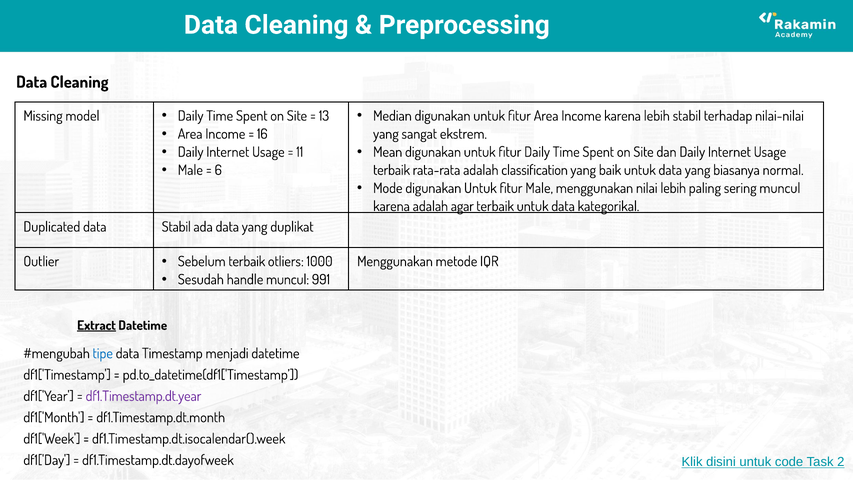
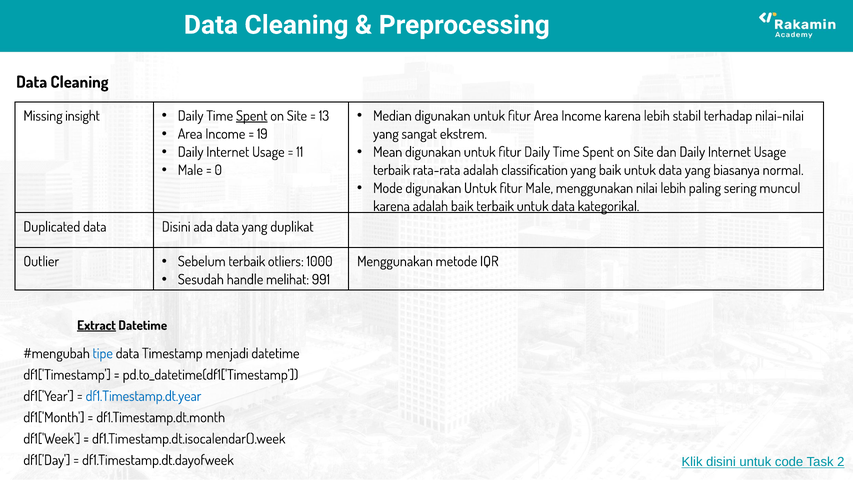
model: model -> insight
Spent at (252, 116) underline: none -> present
16: 16 -> 19
6: 6 -> 0
adalah agar: agar -> baik
data Stabil: Stabil -> Disini
handle muncul: muncul -> melihat
df1.Timestamp.dt.year colour: purple -> blue
